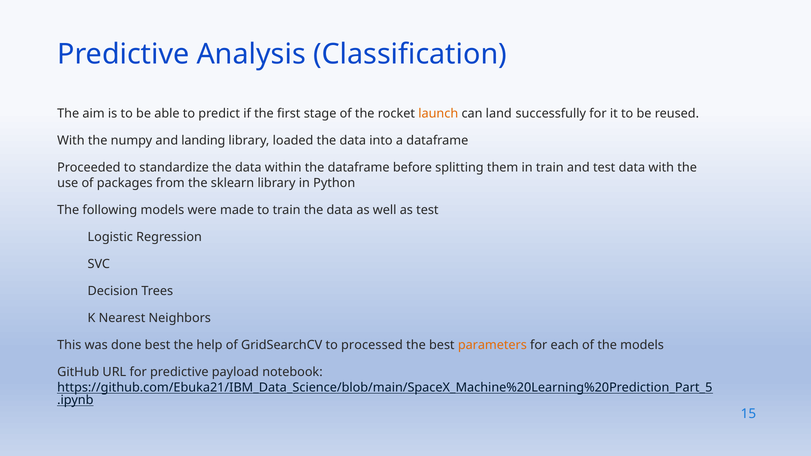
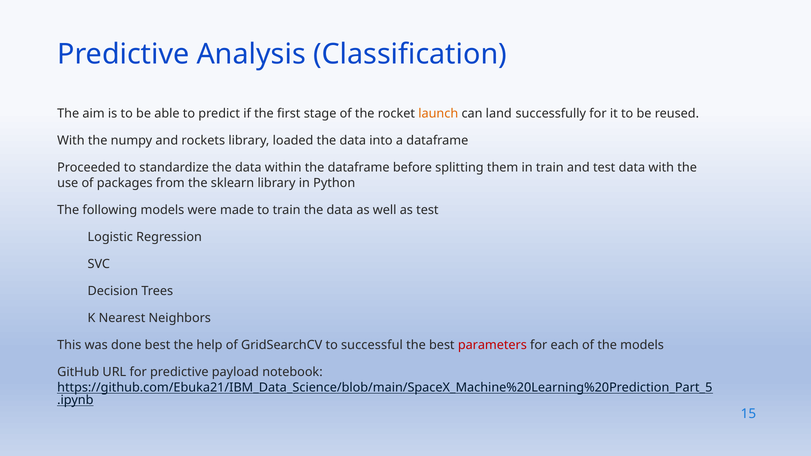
landing: landing -> rockets
processed: processed -> successful
parameters colour: orange -> red
